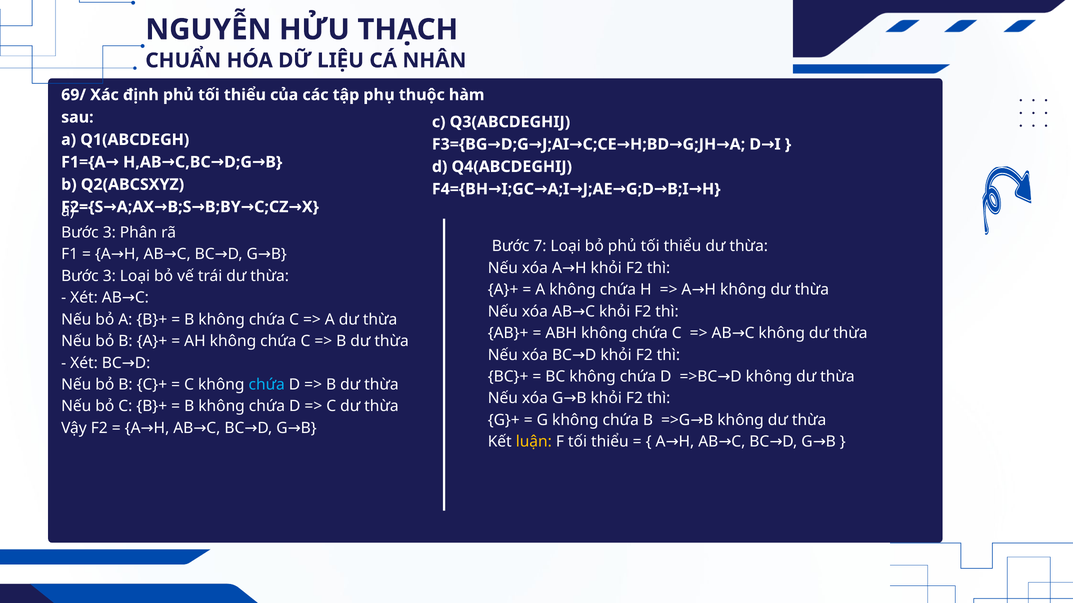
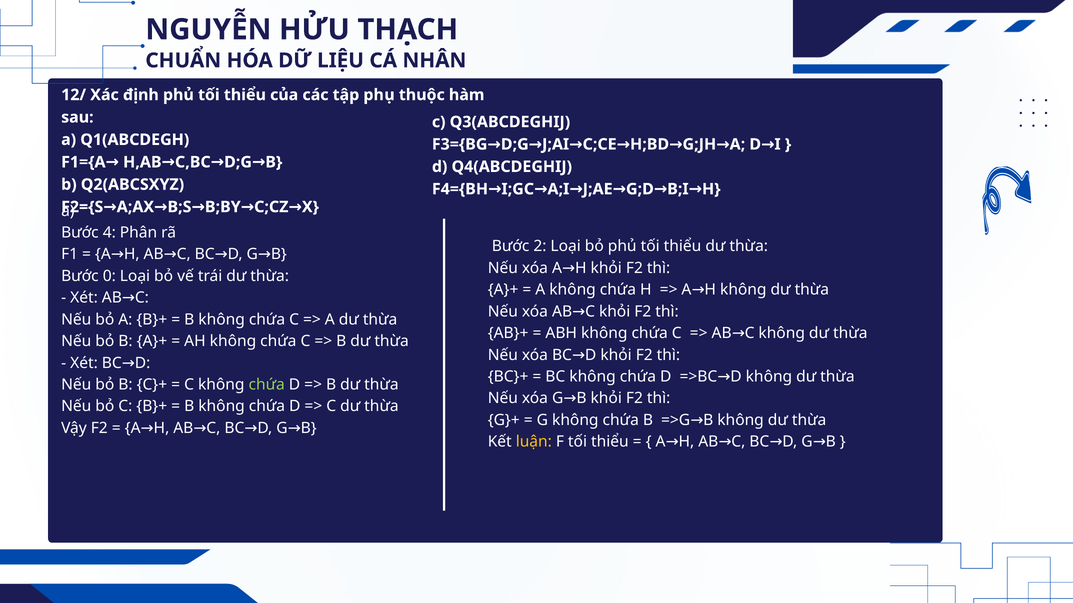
69/: 69/ -> 12/
3 at (109, 233): 3 -> 4
7: 7 -> 2
3 at (109, 276): 3 -> 0
chứa at (267, 385) colour: light blue -> light green
